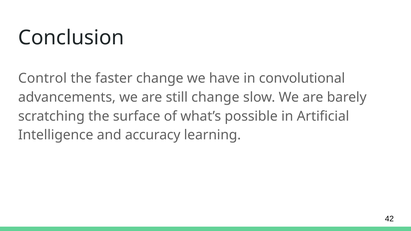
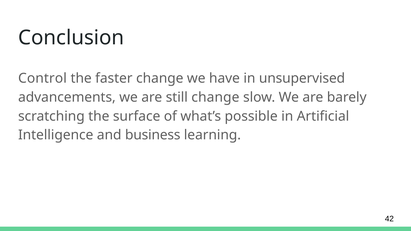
convolutional: convolutional -> unsupervised
accuracy: accuracy -> business
